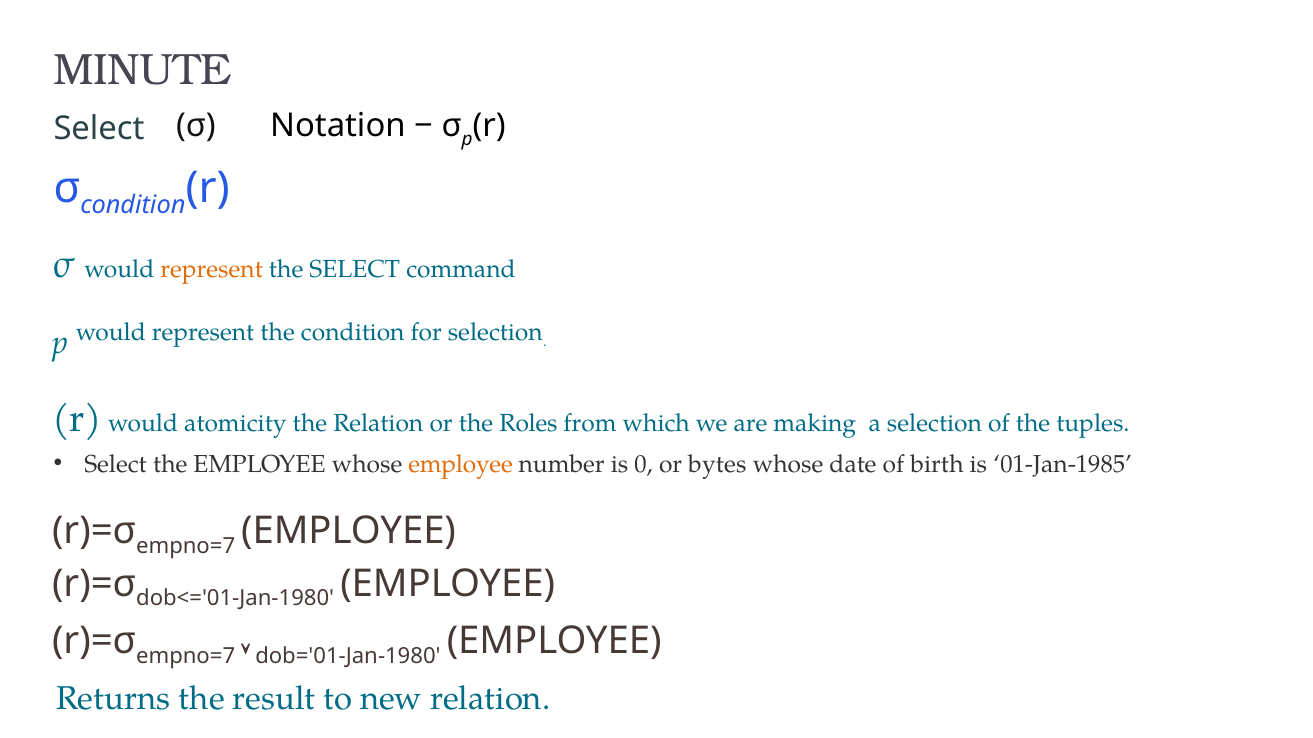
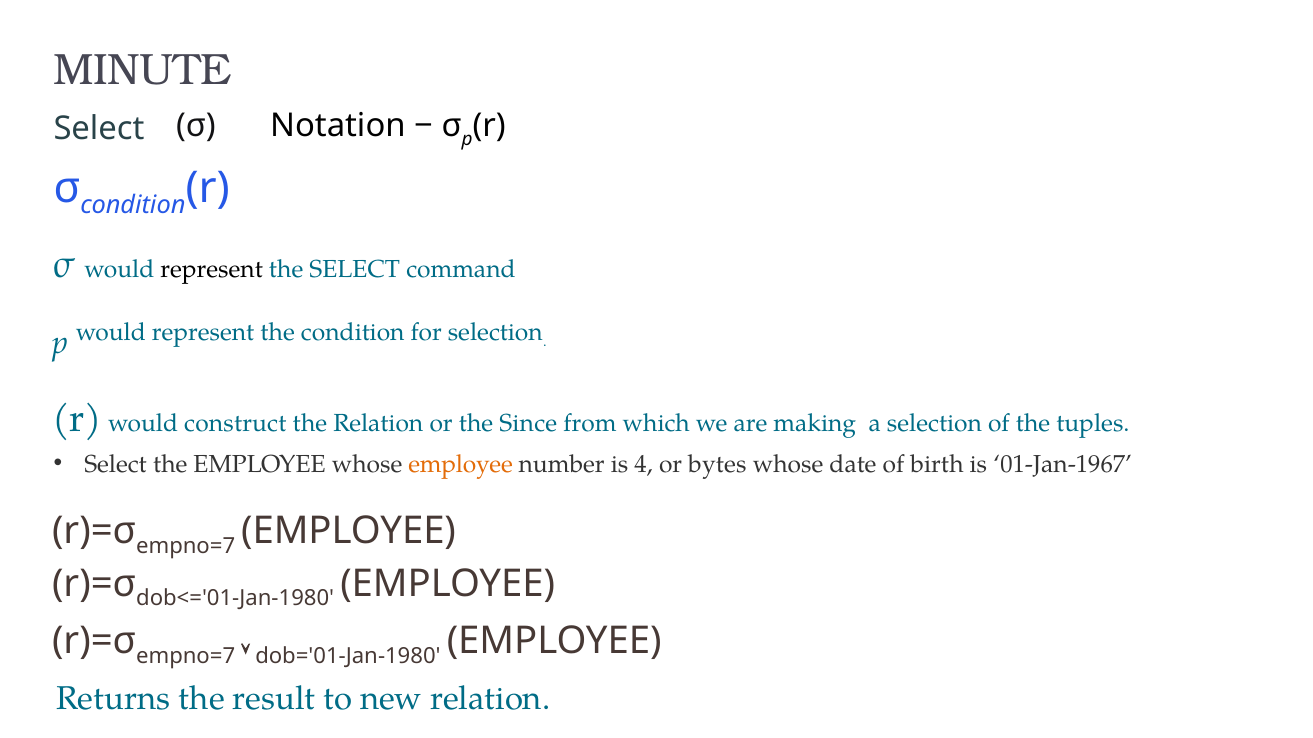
represent at (212, 270) colour: orange -> black
atomicity: atomicity -> construct
Roles: Roles -> Since
0: 0 -> 4
01-Jan-1985: 01-Jan-1985 -> 01-Jan-1967
